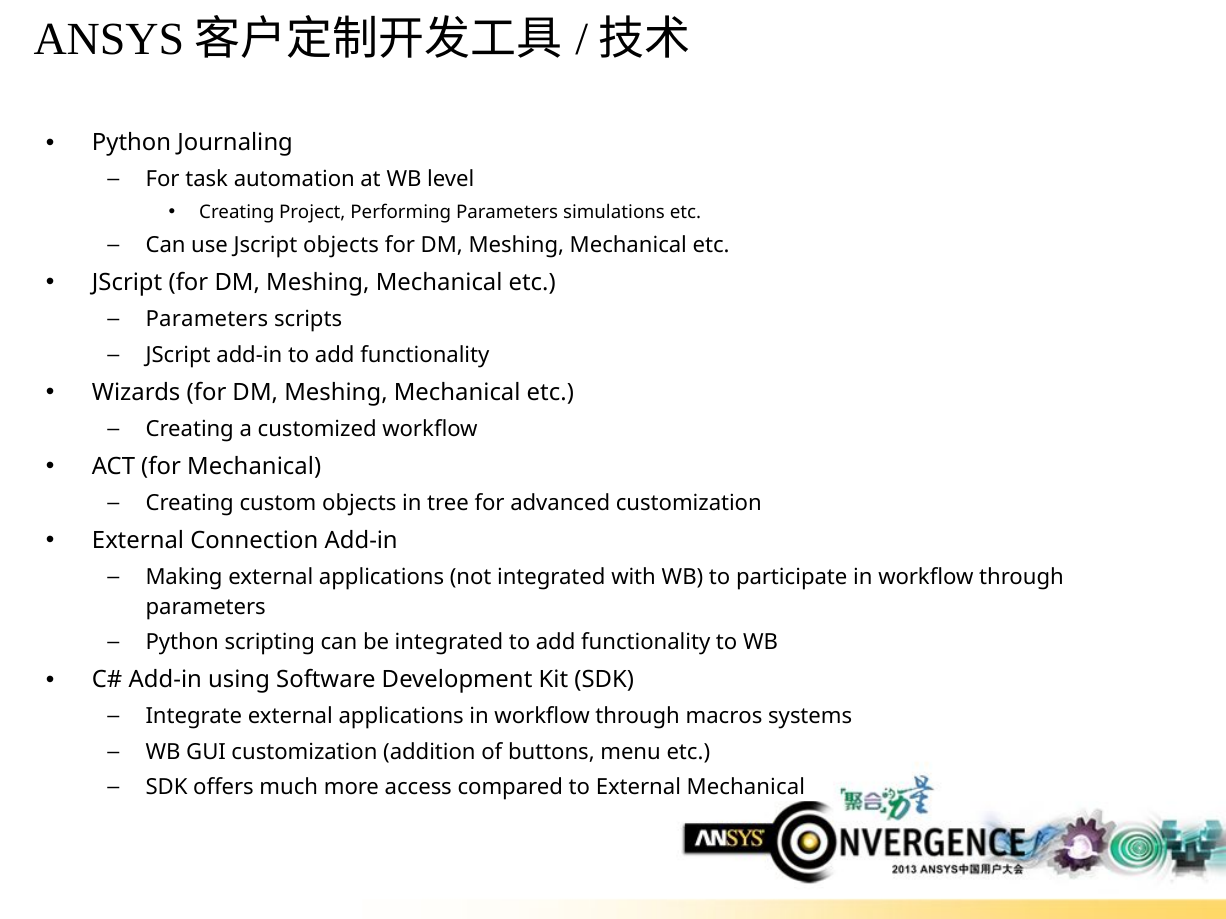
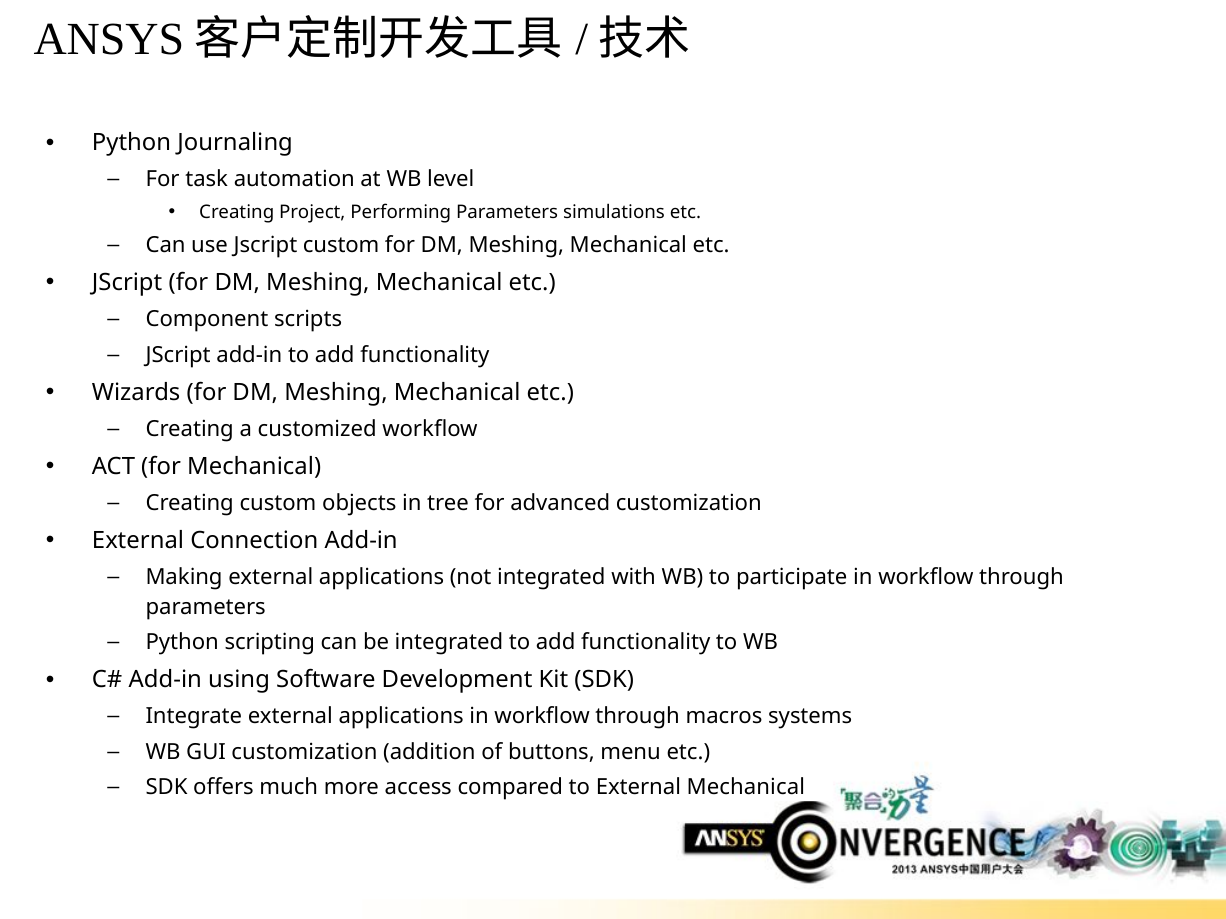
Jscript objects: objects -> custom
Parameters at (207, 320): Parameters -> Component
